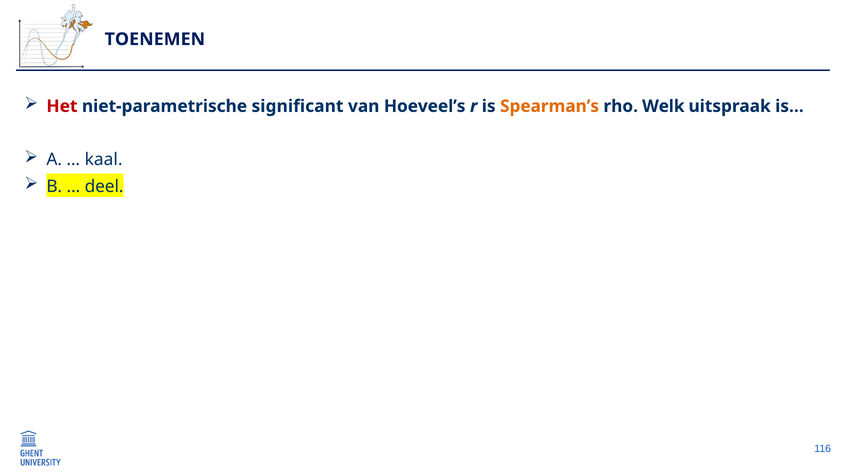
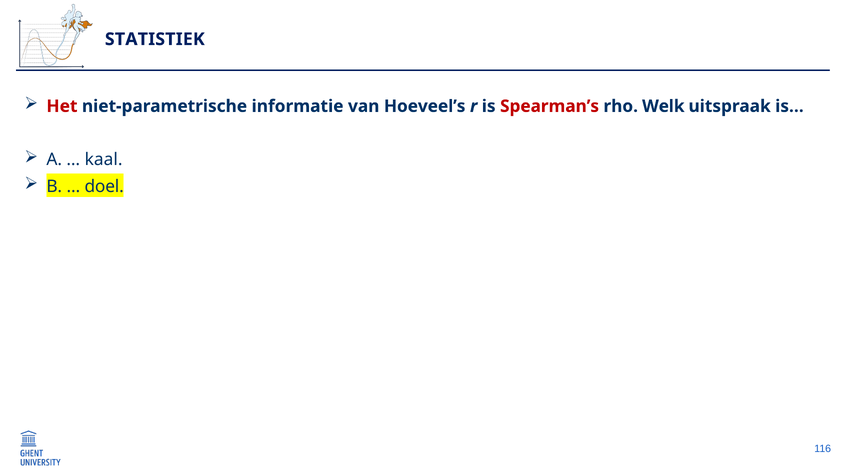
TOENEMEN: TOENEMEN -> STATISTIEK
significant: significant -> informatie
Spearman’s colour: orange -> red
deel: deel -> doel
